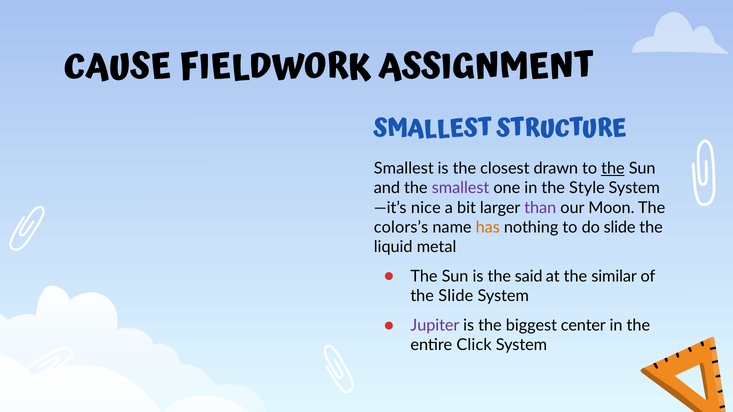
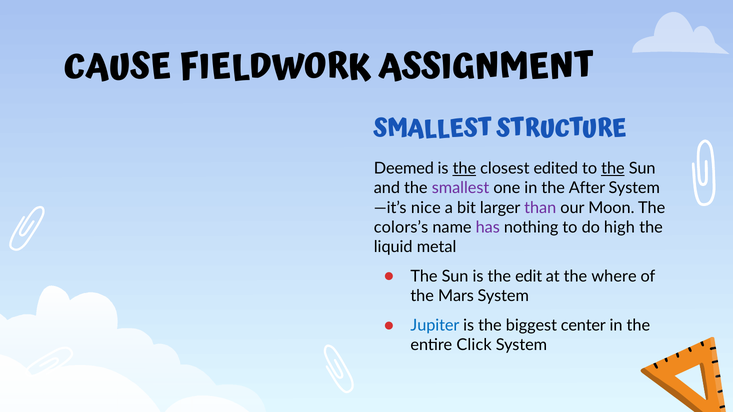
Smallest at (404, 169): Smallest -> Deemed
the at (464, 169) underline: none -> present
drawn: drawn -> edited
Style: Style -> After
has colour: orange -> purple
do slide: slide -> high
said: said -> edit
similar: similar -> where
the Slide: Slide -> Mars
Jupiter colour: purple -> blue
